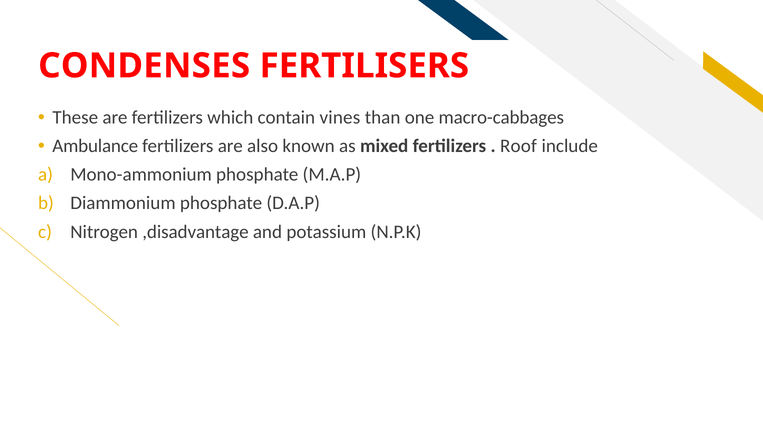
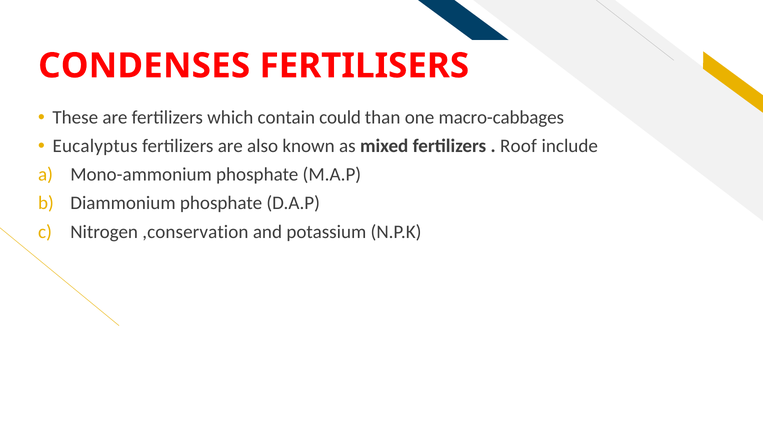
vines: vines -> could
Ambulance: Ambulance -> Eucalyptus
,disadvantage: ,disadvantage -> ,conservation
